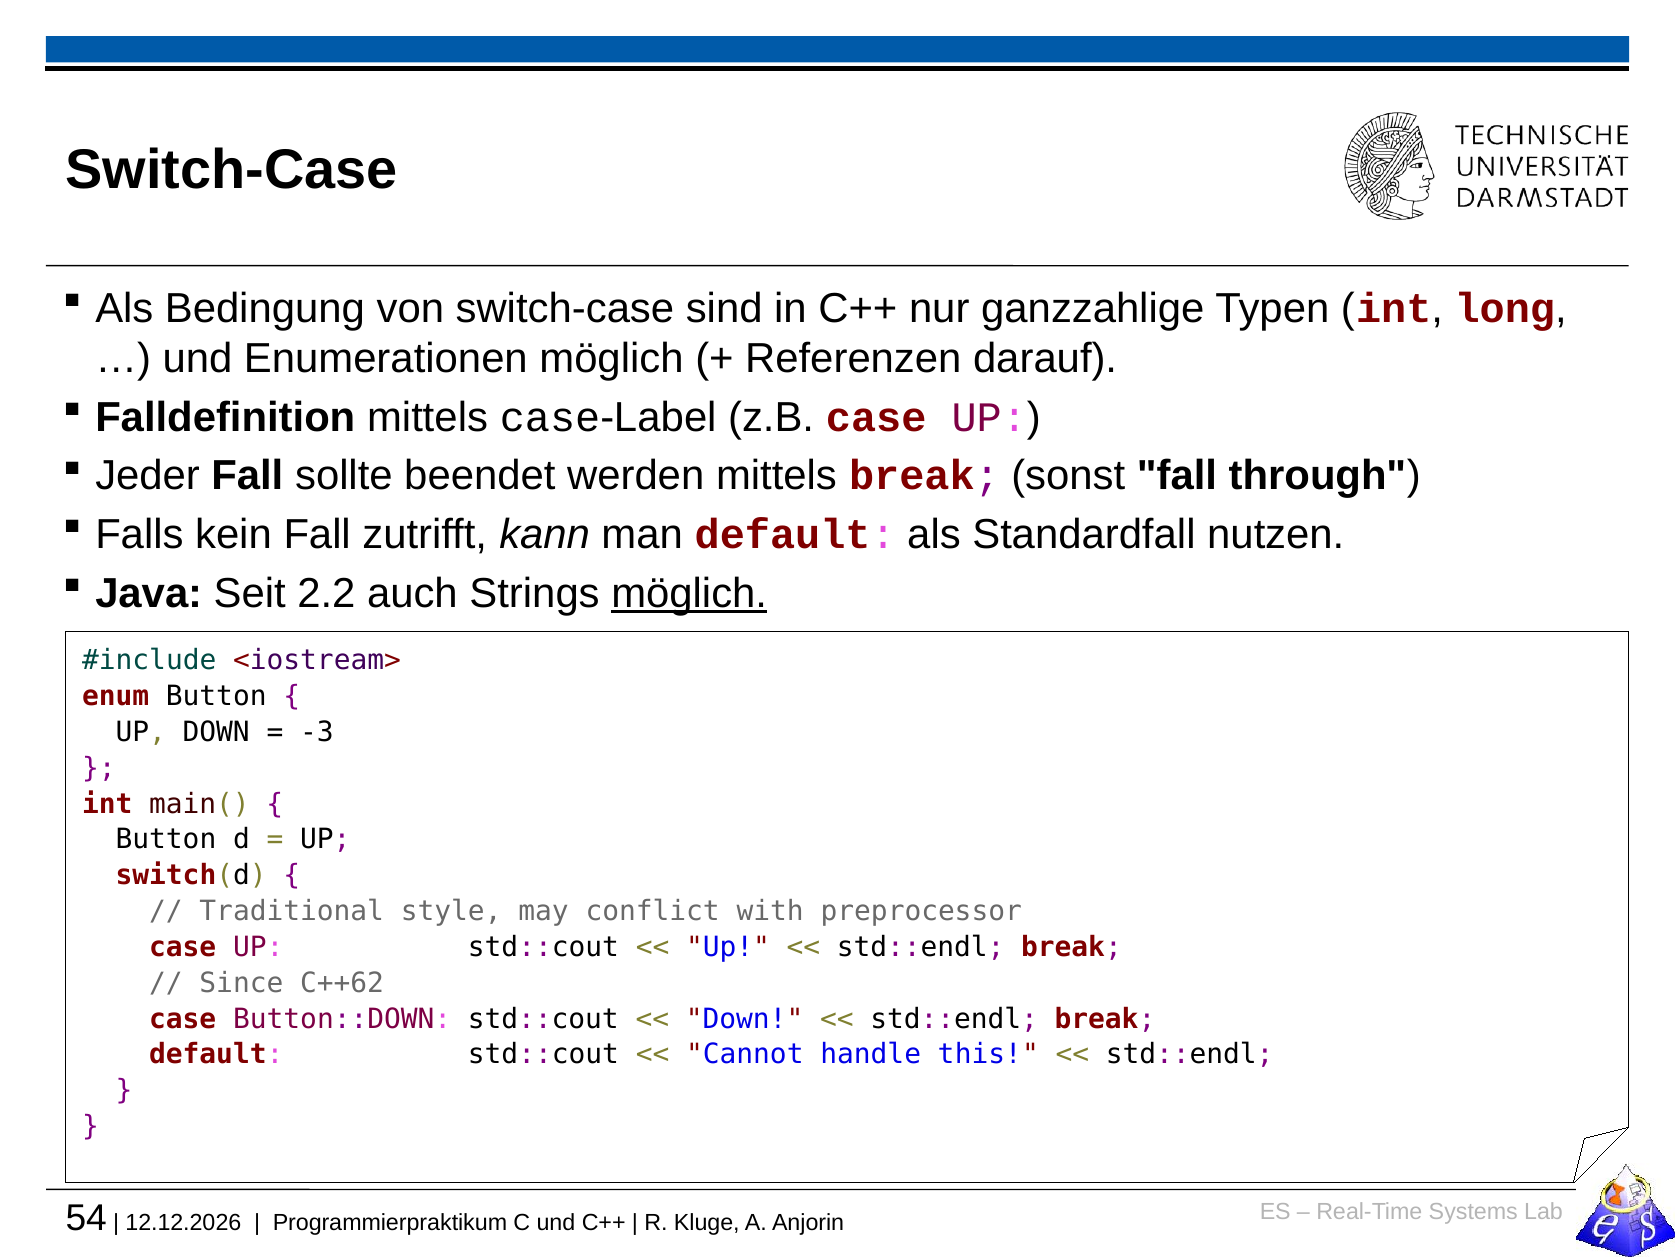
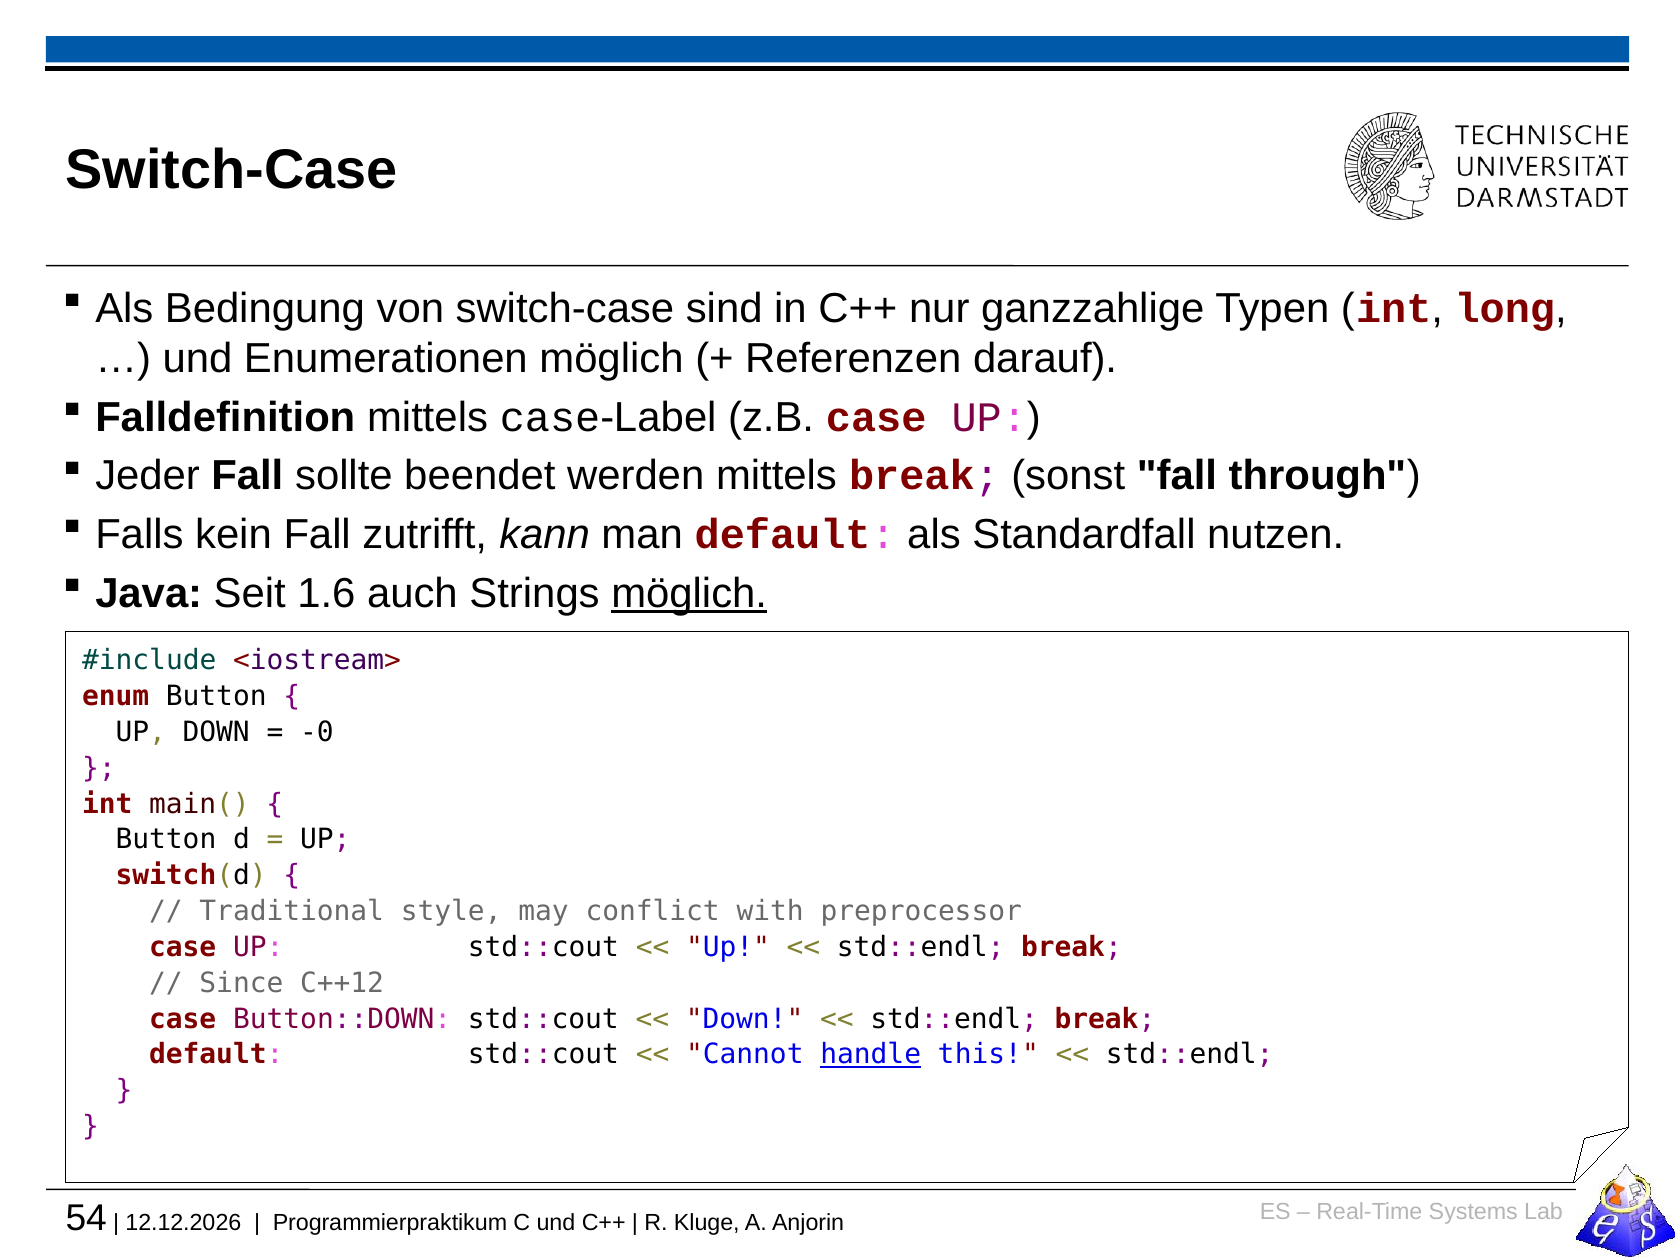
2.2: 2.2 -> 1.6
-3: -3 -> -0
C++62: C++62 -> C++12
handle underline: none -> present
